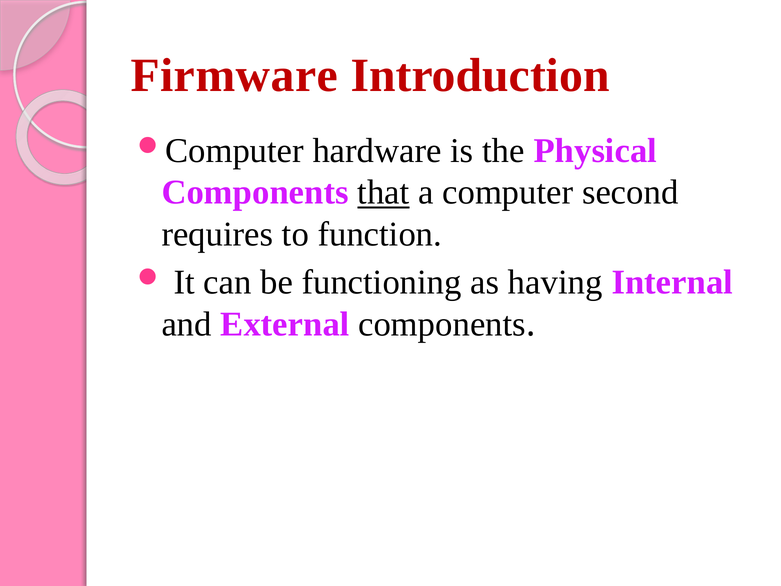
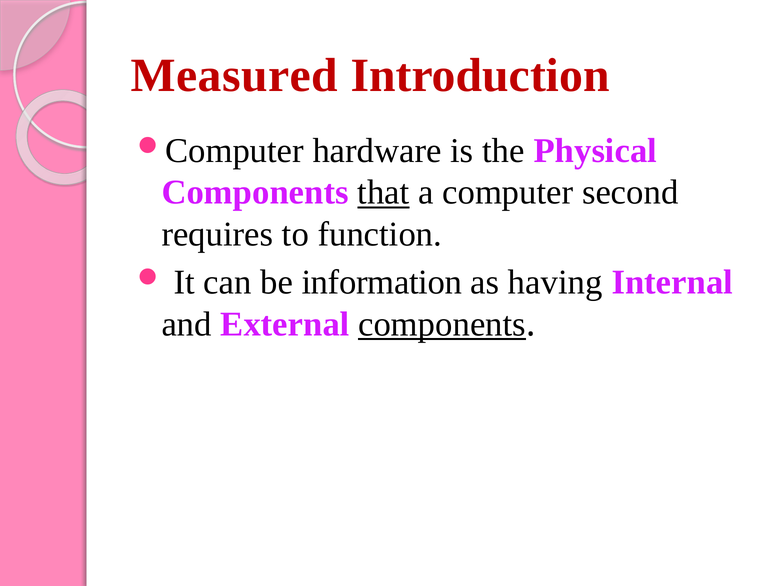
Firmware: Firmware -> Measured
functioning: functioning -> information
components at (442, 324) underline: none -> present
